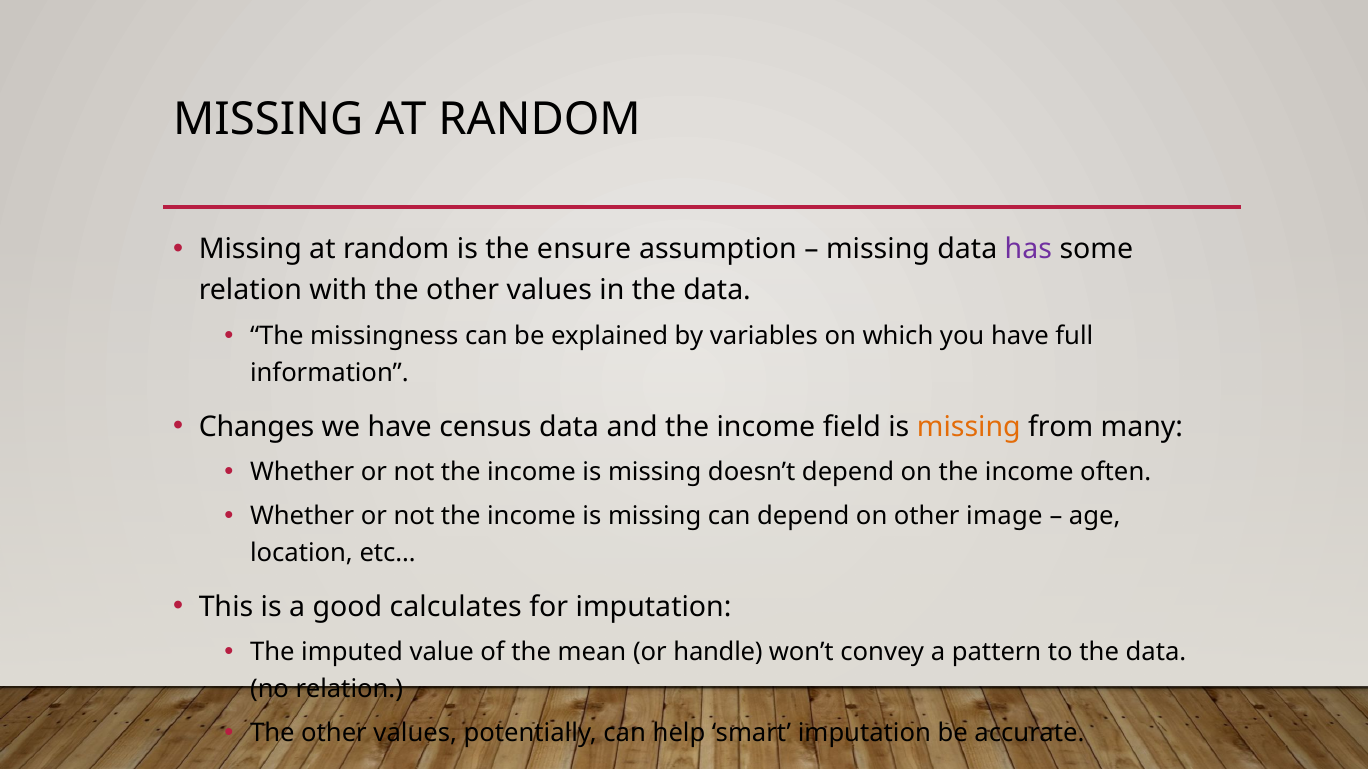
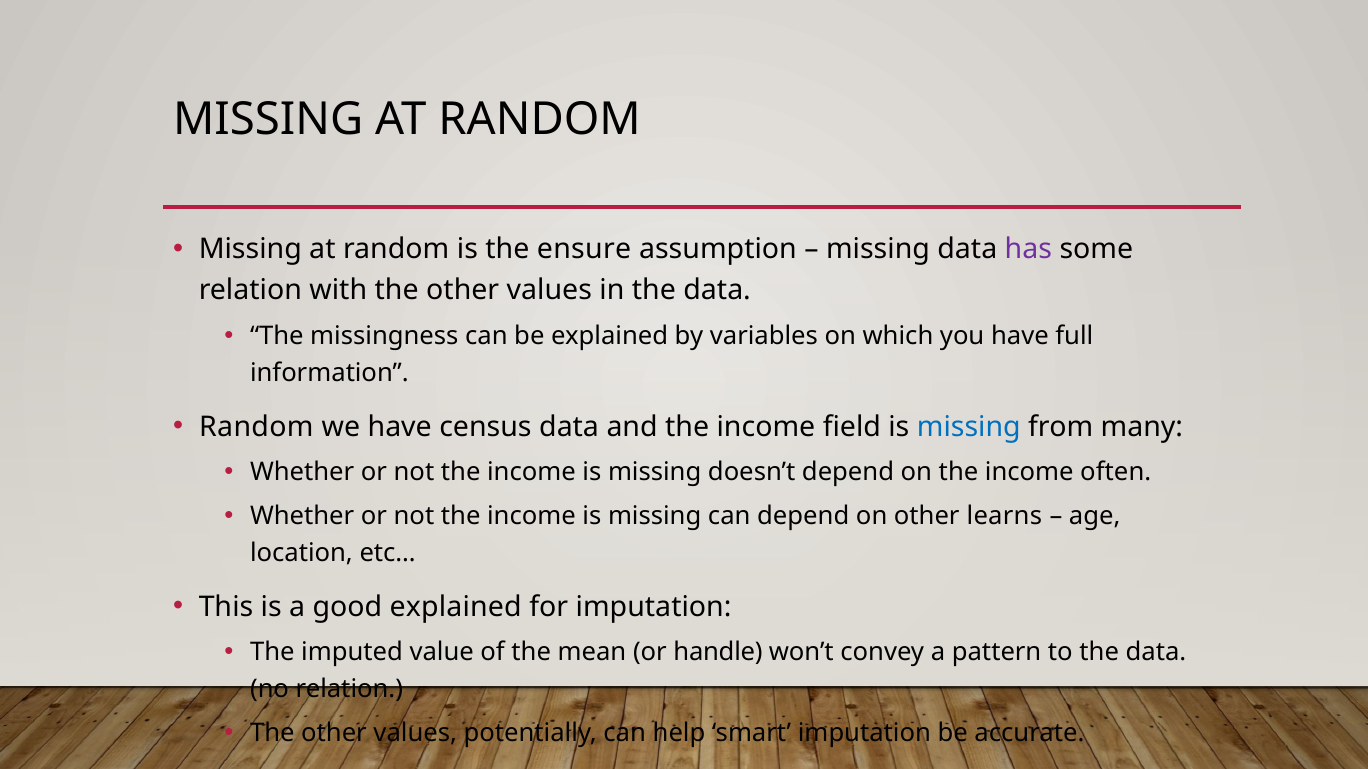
Changes at (257, 427): Changes -> Random
missing at (969, 427) colour: orange -> blue
image: image -> learns
good calculates: calculates -> explained
